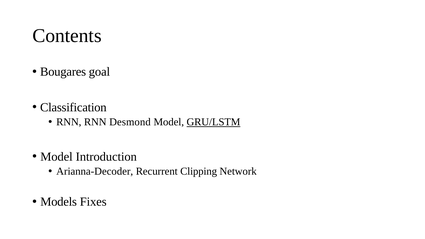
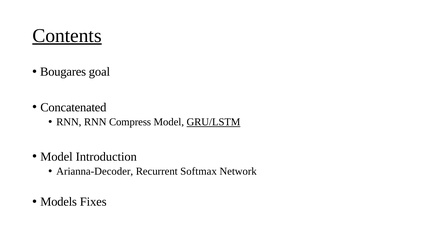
Contents underline: none -> present
Classification: Classification -> Concatenated
Desmond: Desmond -> Compress
Clipping: Clipping -> Softmax
